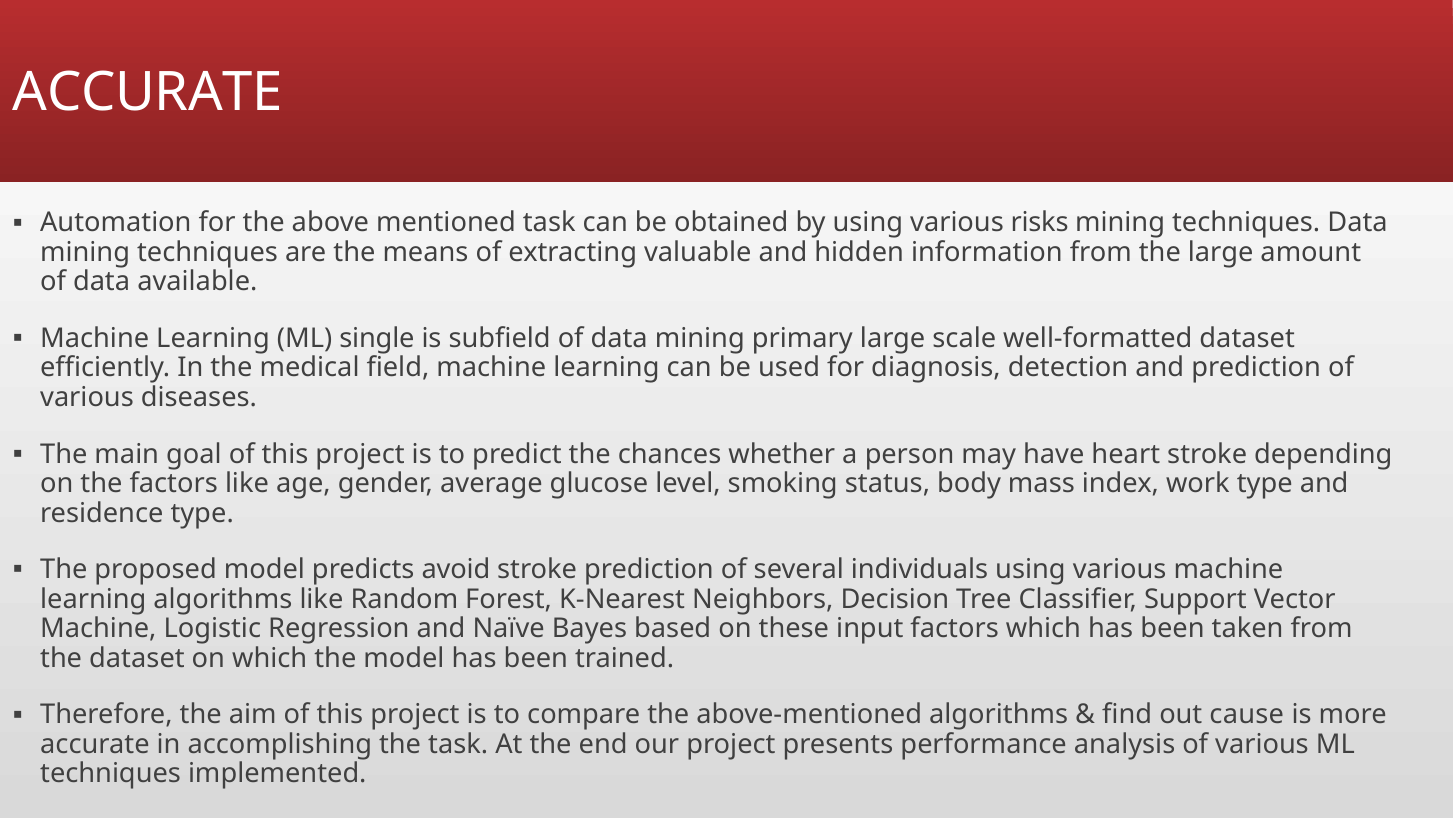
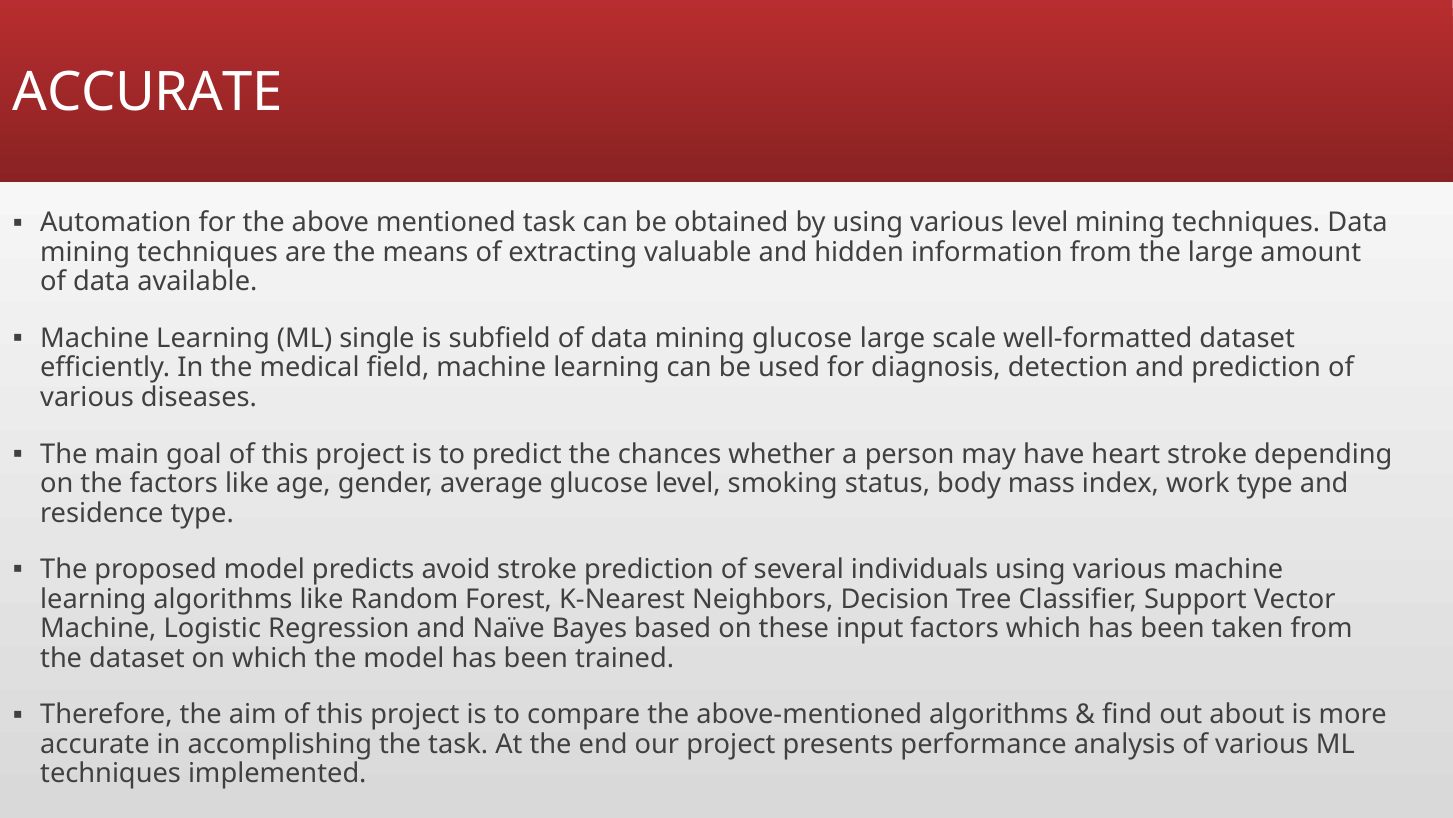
various risks: risks -> level
mining primary: primary -> glucose
cause: cause -> about
